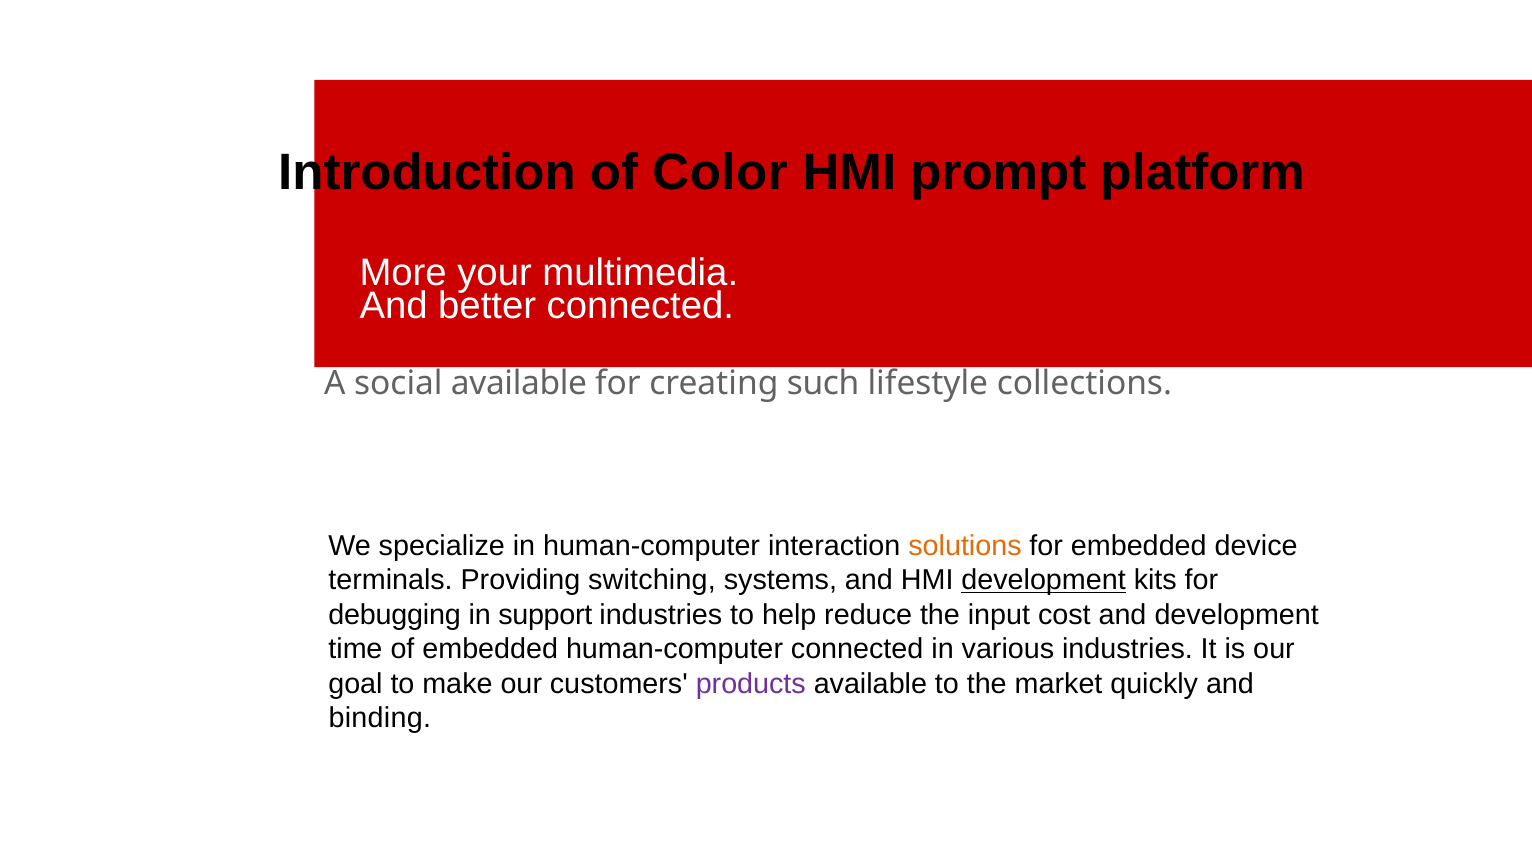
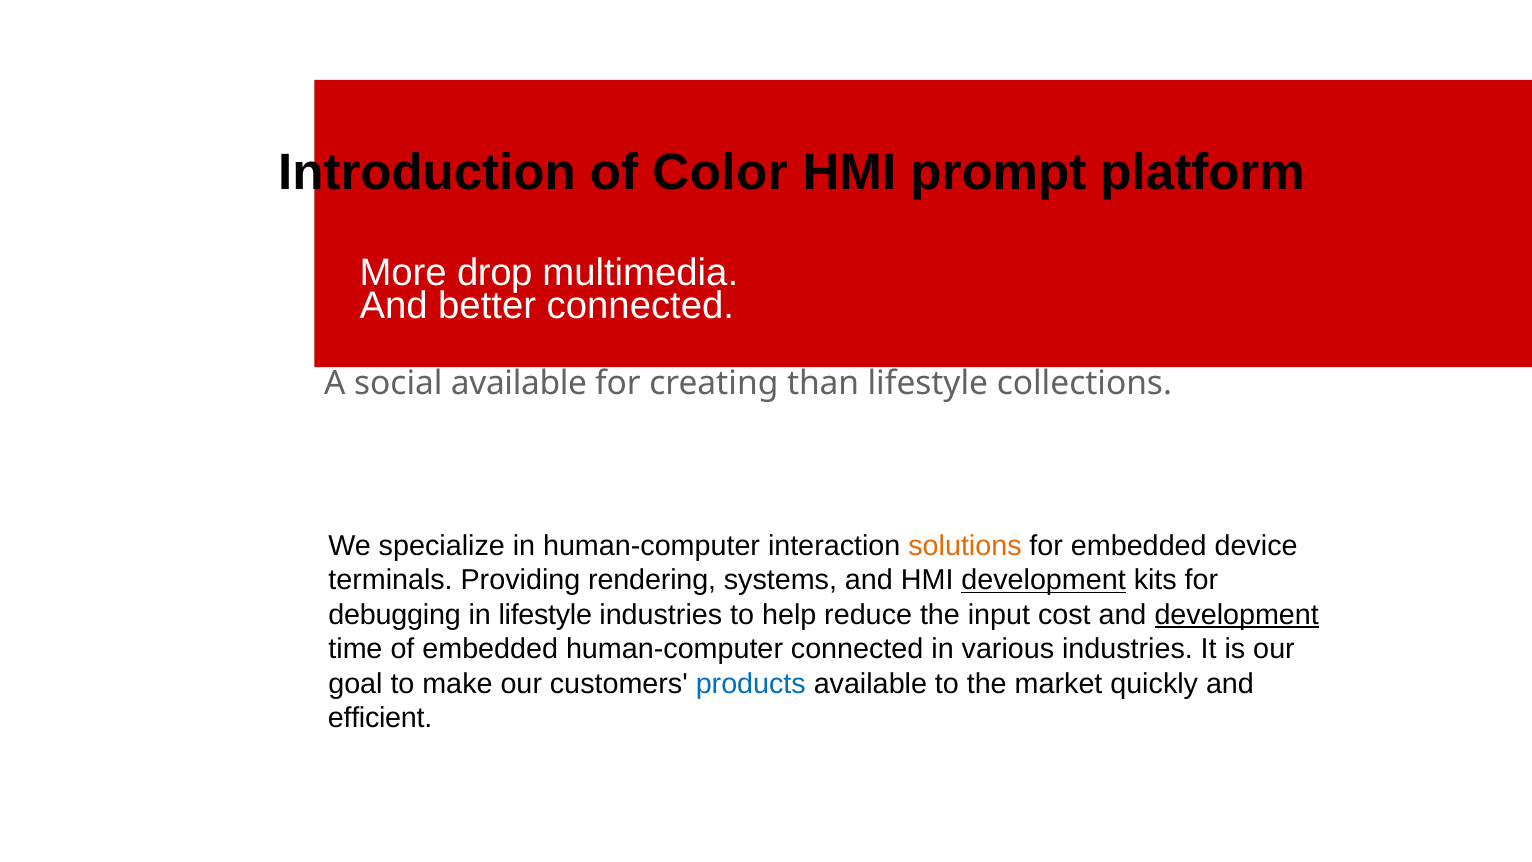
your: your -> drop
such: such -> than
switching: switching -> rendering
in support: support -> lifestyle
development at (1237, 614) underline: none -> present
products colour: purple -> blue
binding: binding -> efficient
